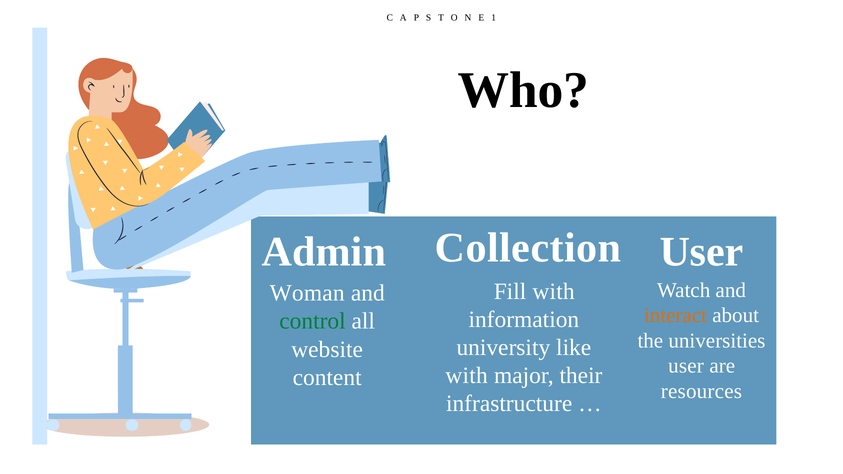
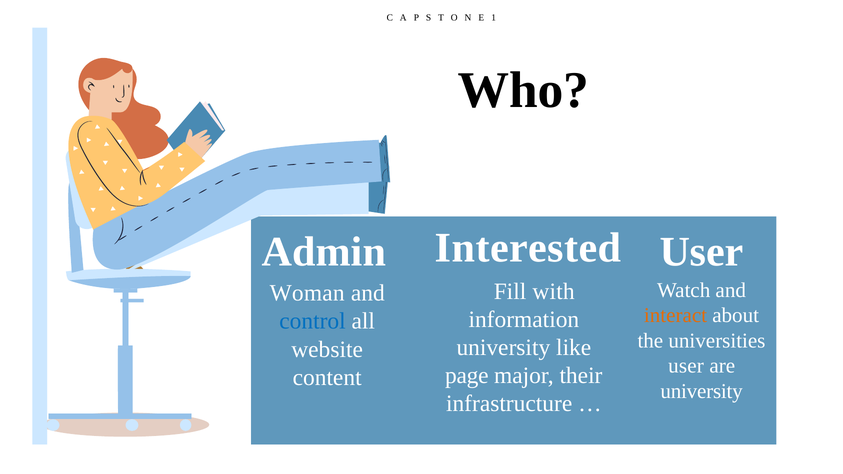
Collection: Collection -> Interested
control colour: green -> blue
with at (467, 376): with -> page
resources at (701, 391): resources -> university
